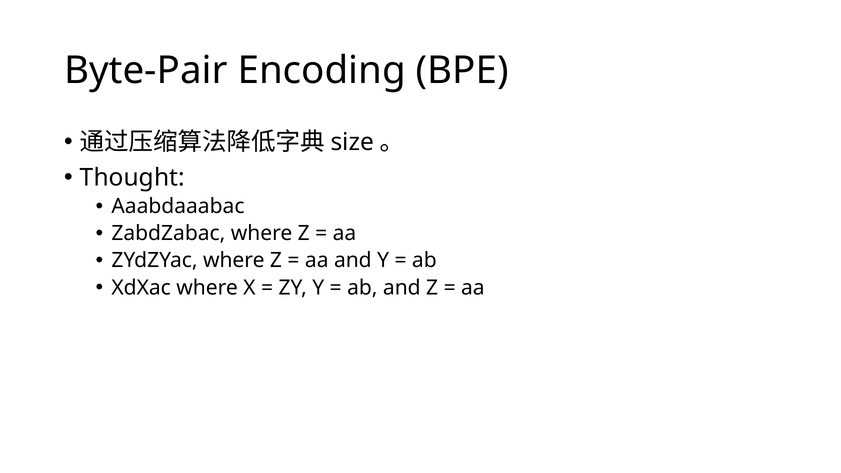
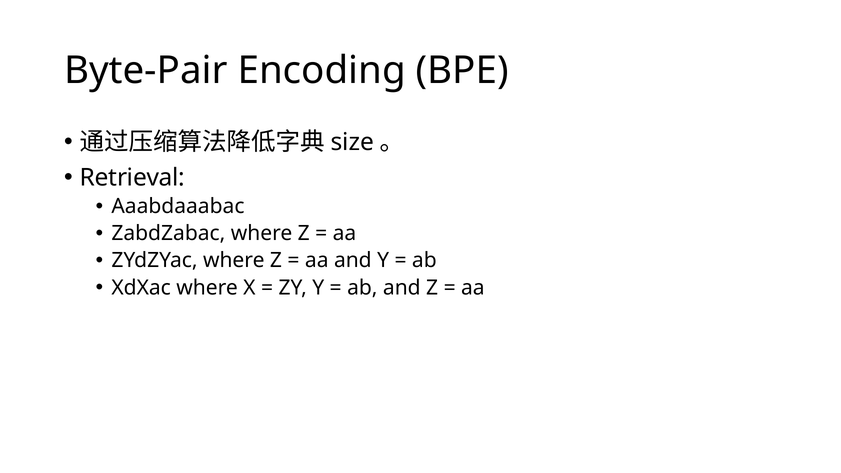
Thought: Thought -> Retrieval
